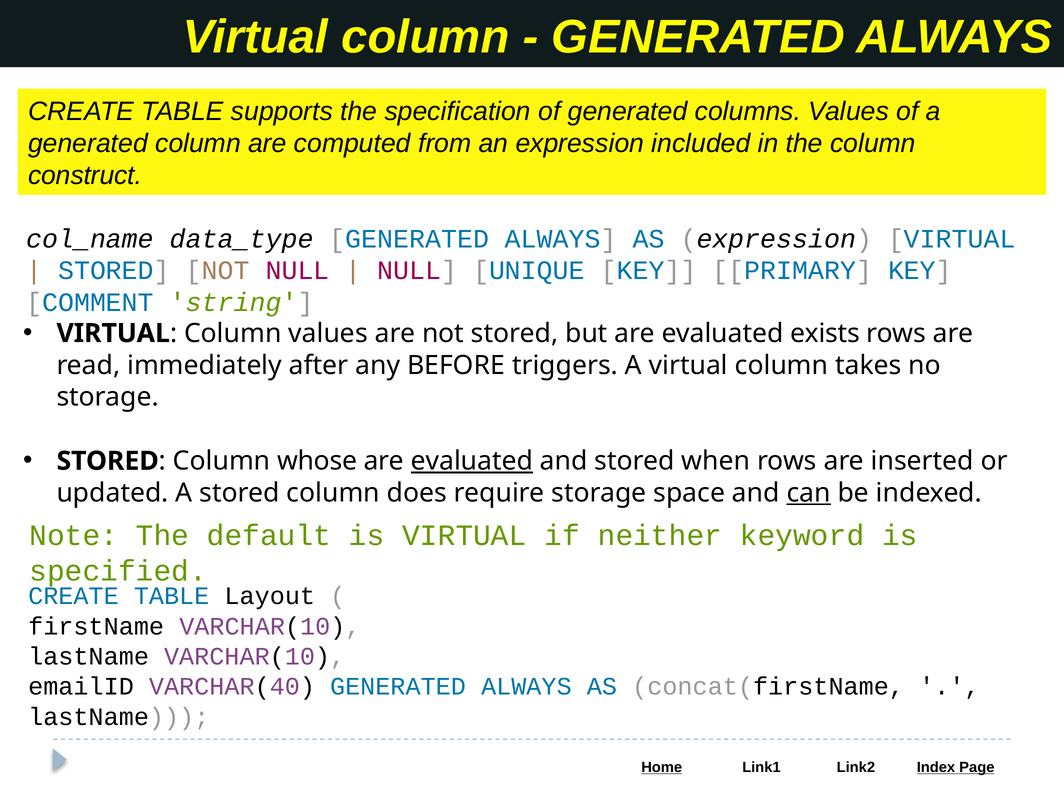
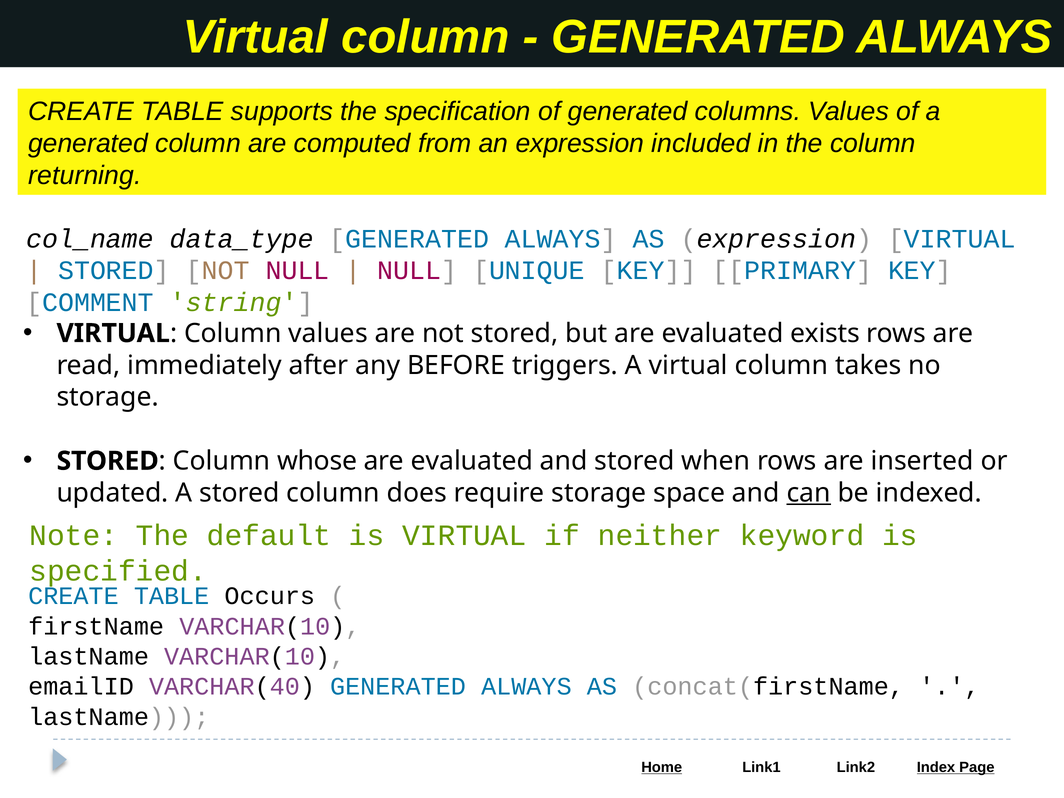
construct: construct -> returning
evaluated at (472, 461) underline: present -> none
Layout: Layout -> Occurs
